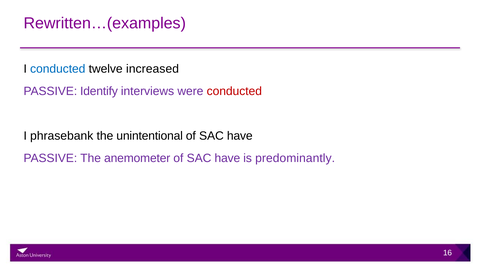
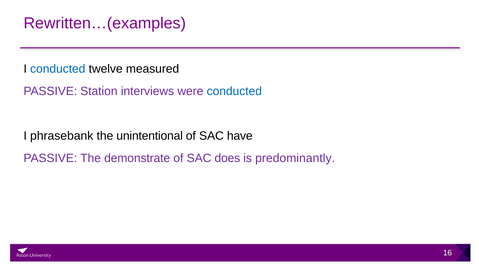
increased: increased -> measured
Identify: Identify -> Station
conducted at (234, 91) colour: red -> blue
anemometer: anemometer -> demonstrate
have at (227, 158): have -> does
